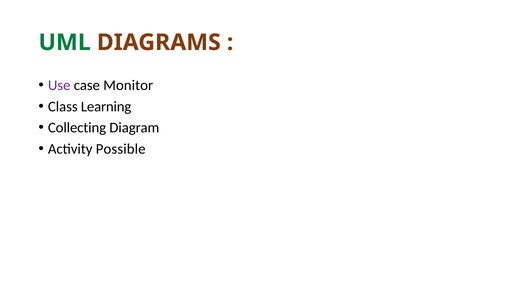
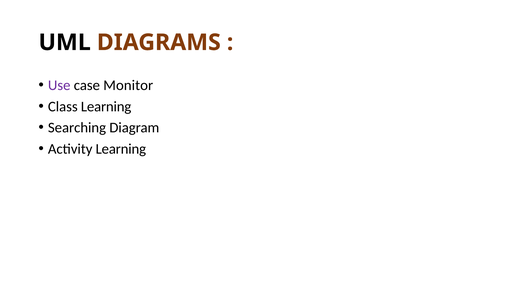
UML colour: green -> black
Collecting: Collecting -> Searching
Activity Possible: Possible -> Learning
